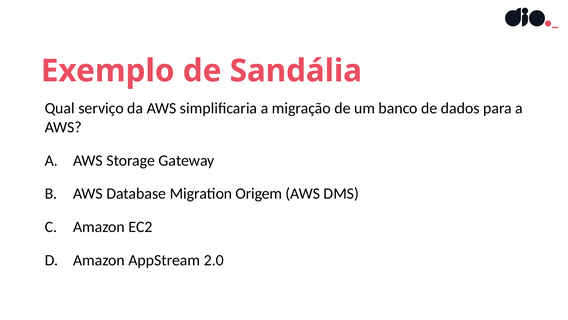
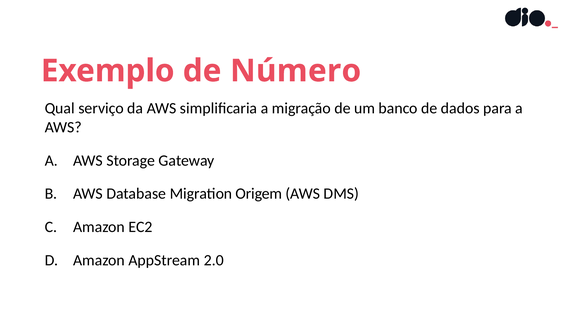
Sandália: Sandália -> Número
